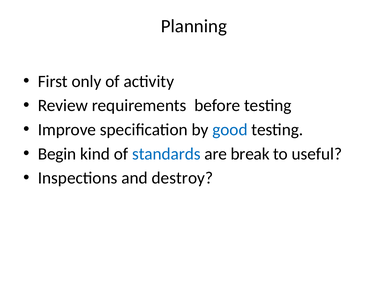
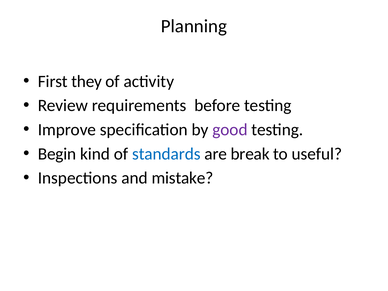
only: only -> they
good colour: blue -> purple
destroy: destroy -> mistake
